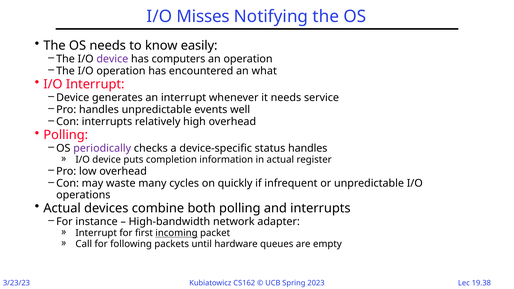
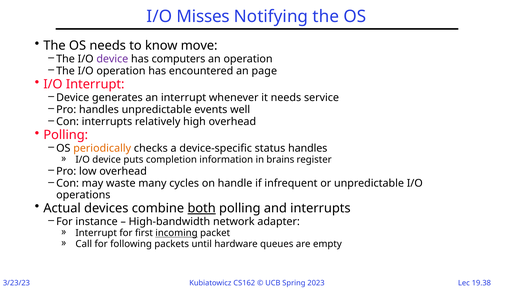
easily: easily -> move
what: what -> page
periodically colour: purple -> orange
in actual: actual -> brains
quickly: quickly -> handle
both underline: none -> present
